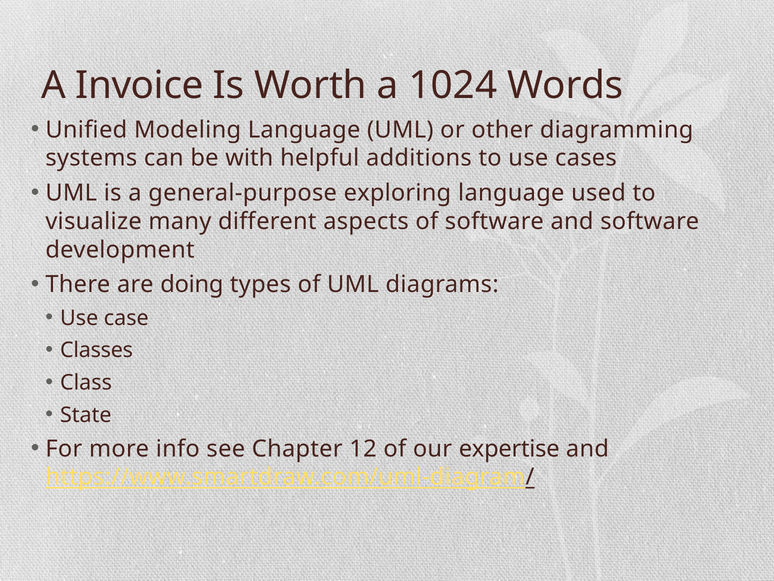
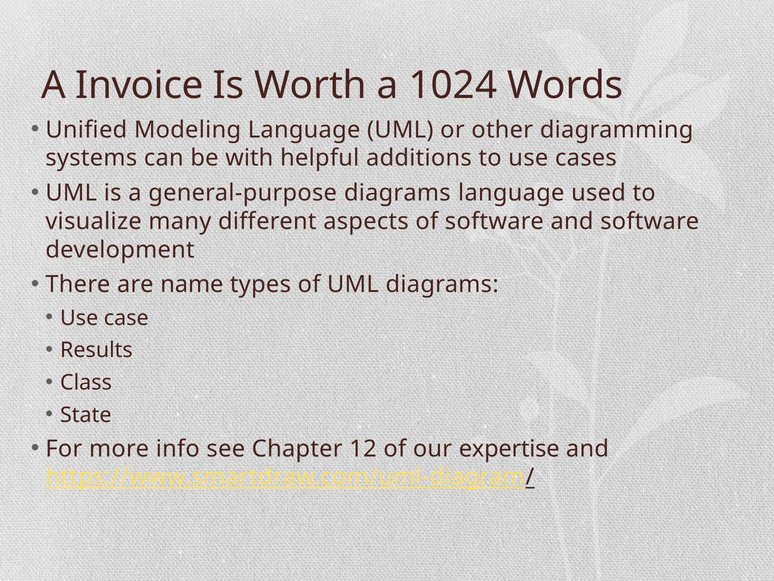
general-purpose exploring: exploring -> diagrams
doing: doing -> name
Classes: Classes -> Results
